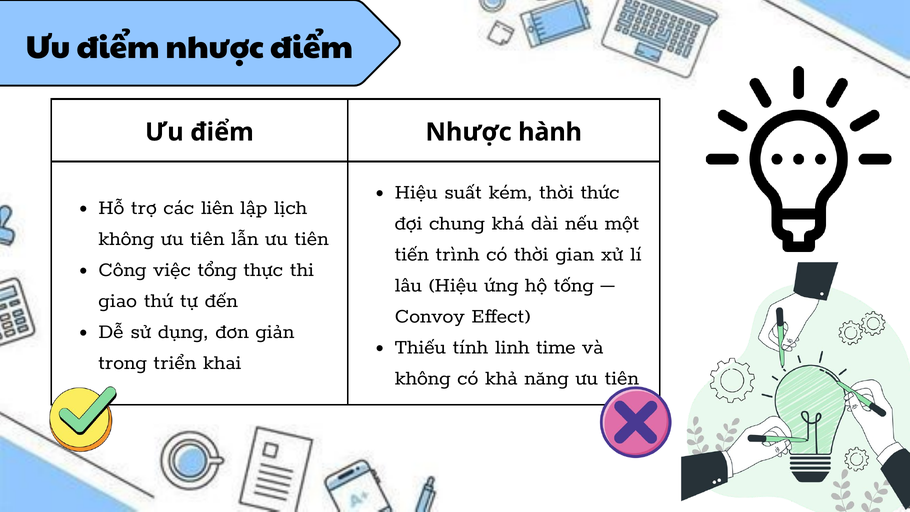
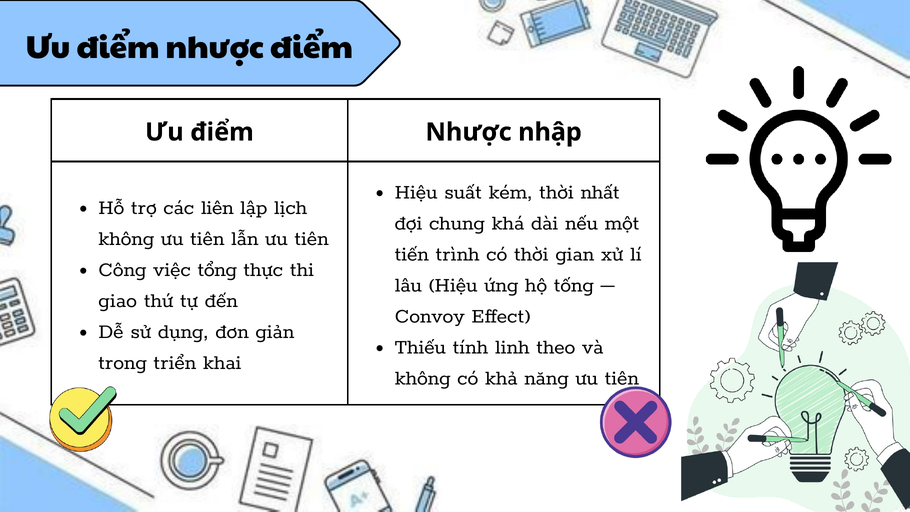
hành: hành -> nhập
thức: thức -> nhất
time: time -> theo
